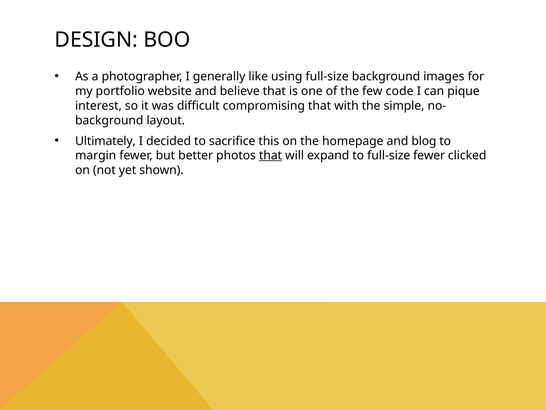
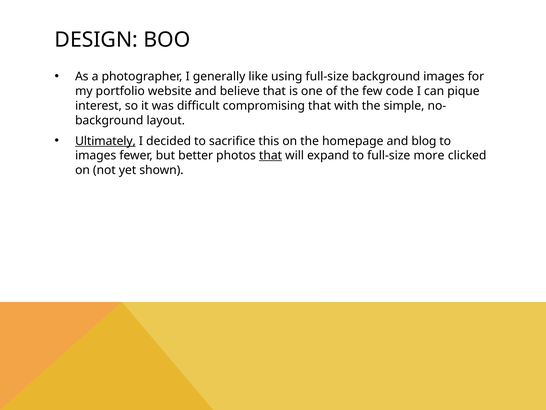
Ultimately underline: none -> present
margin at (96, 155): margin -> images
full-size fewer: fewer -> more
